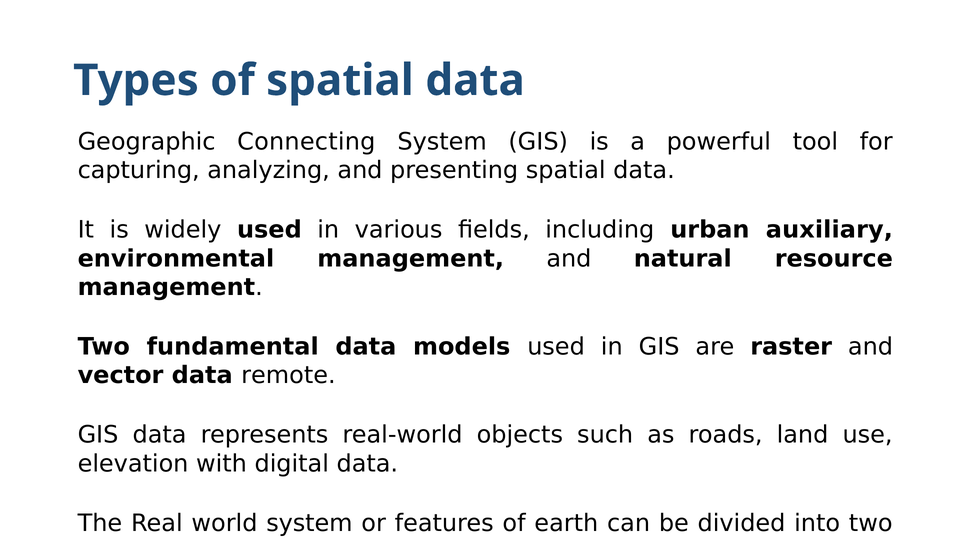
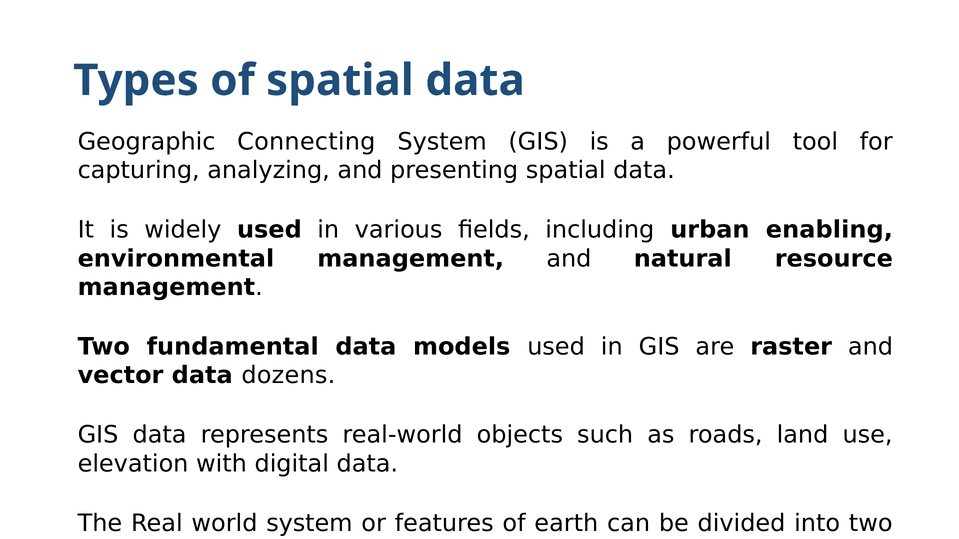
auxiliary: auxiliary -> enabling
remote: remote -> dozens
